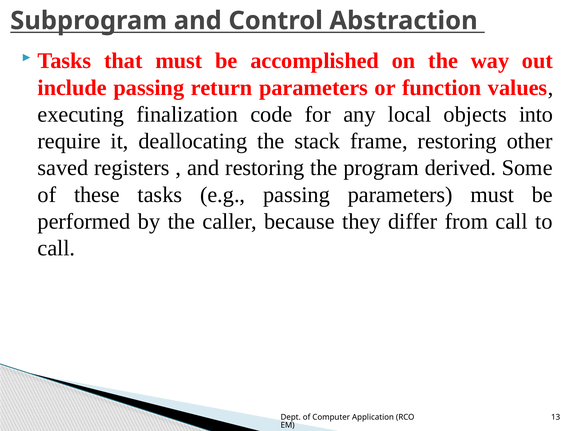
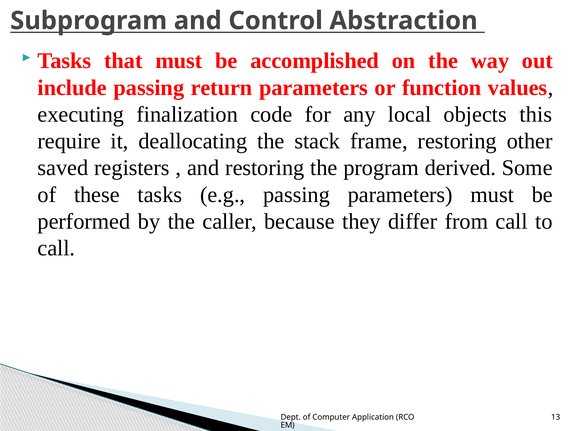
into: into -> this
